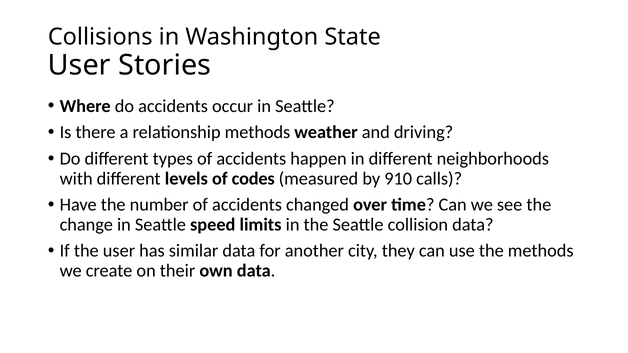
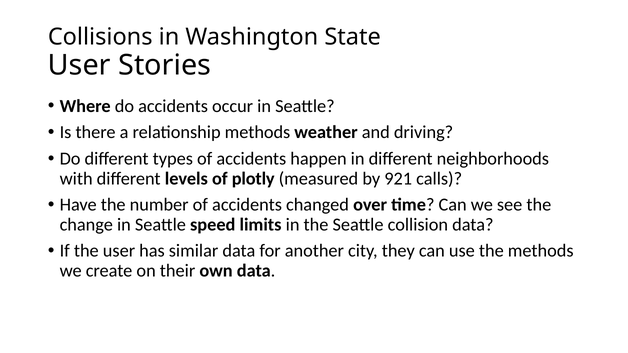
codes: codes -> plotly
910: 910 -> 921
